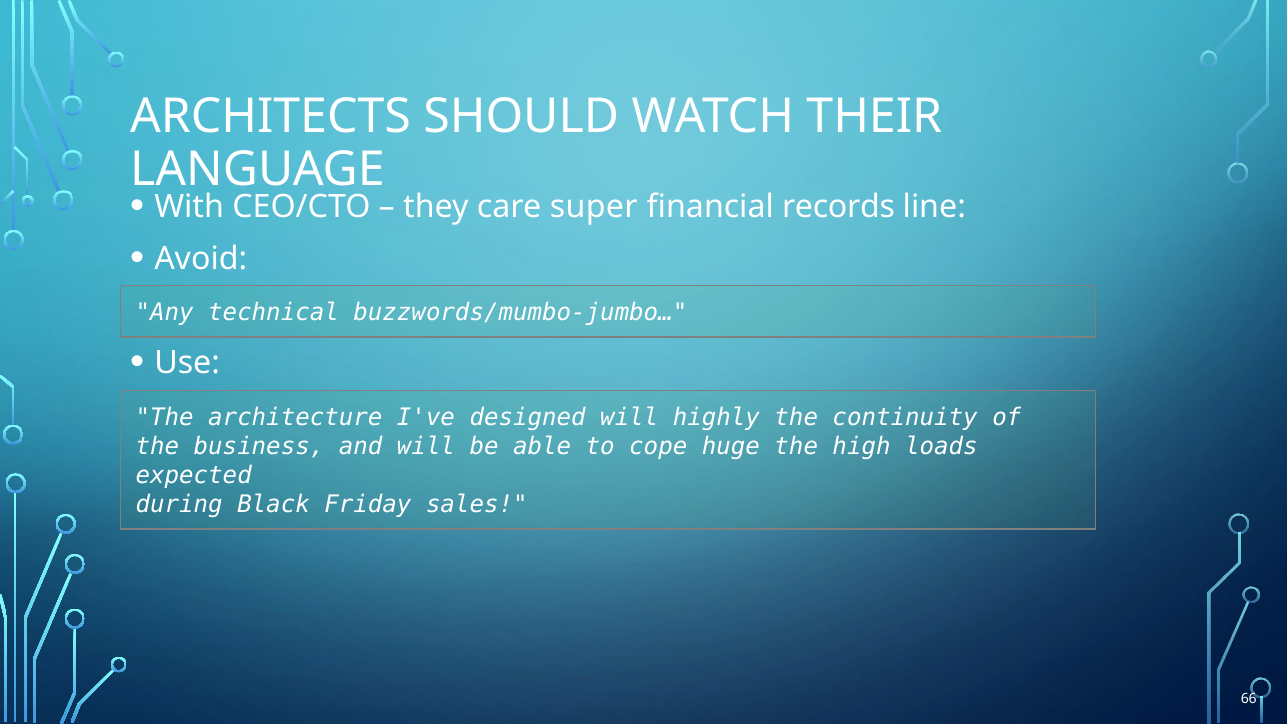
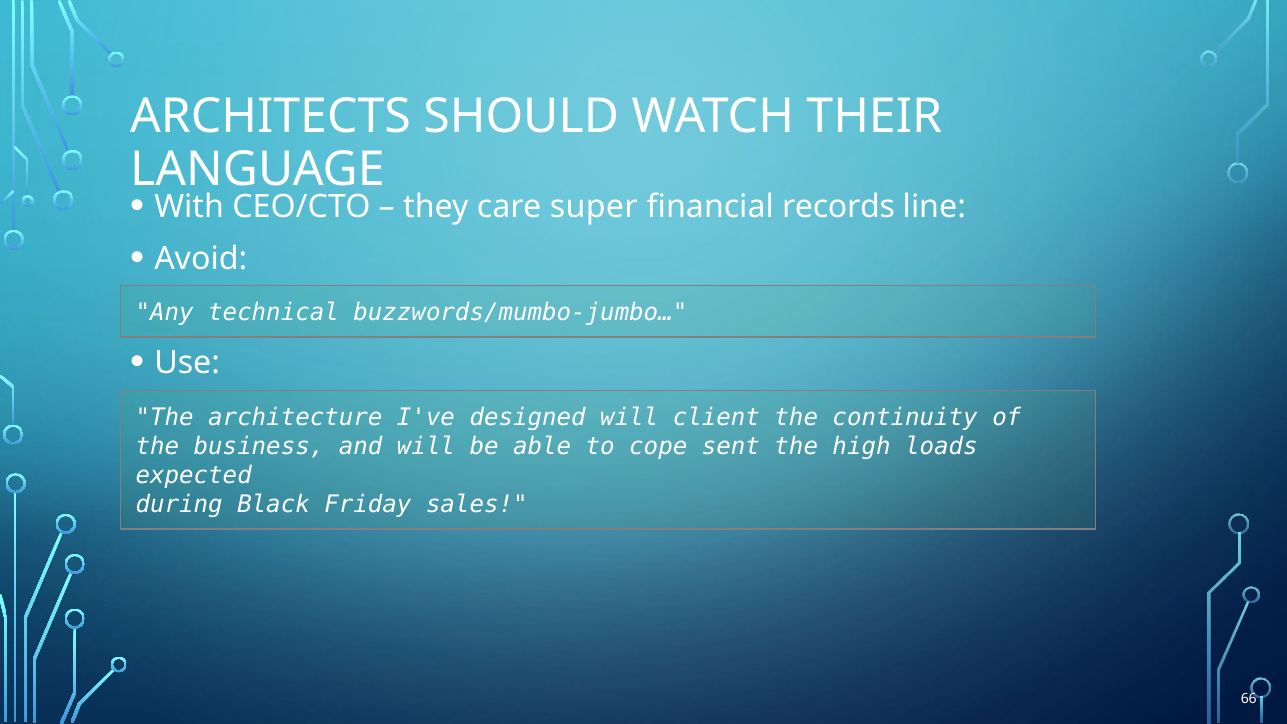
highly: highly -> client
huge: huge -> sent
